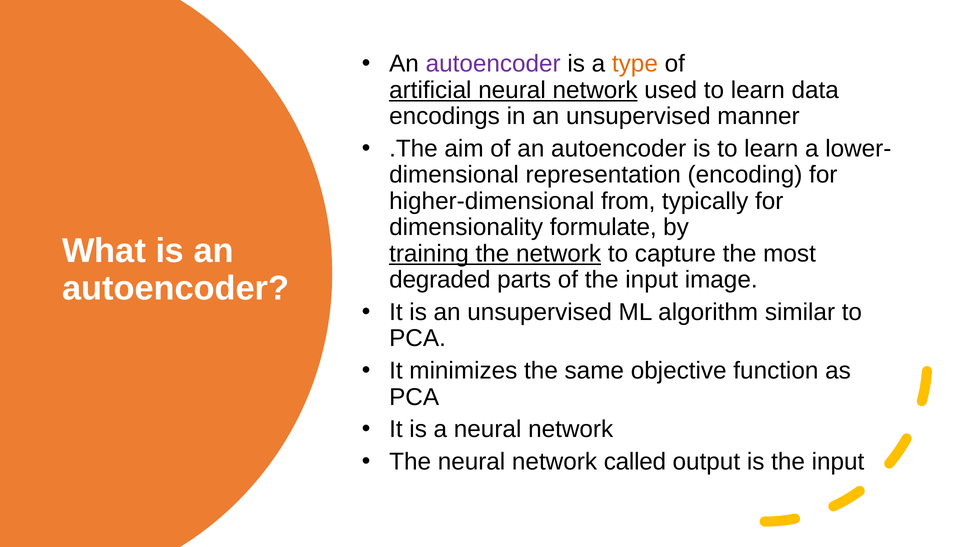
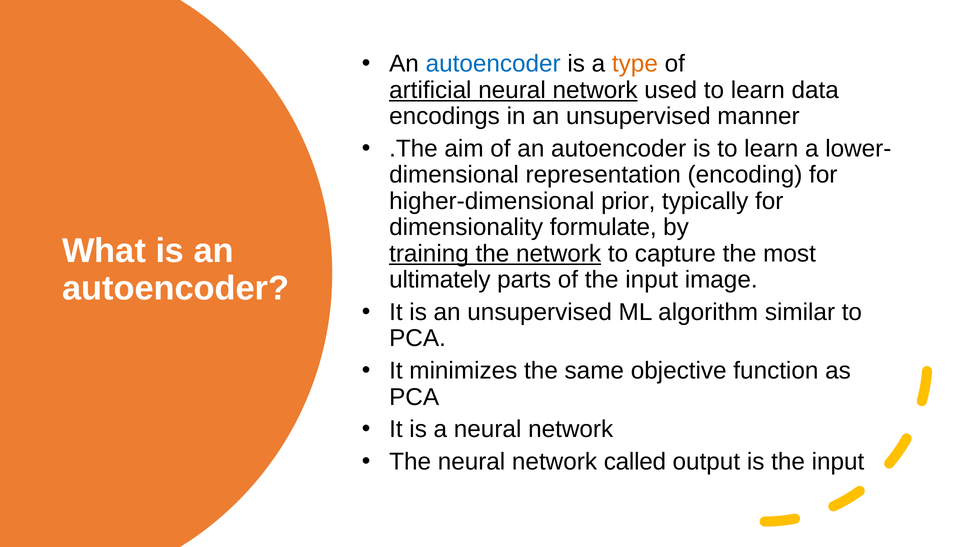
autoencoder at (493, 64) colour: purple -> blue
from: from -> prior
degraded: degraded -> ultimately
